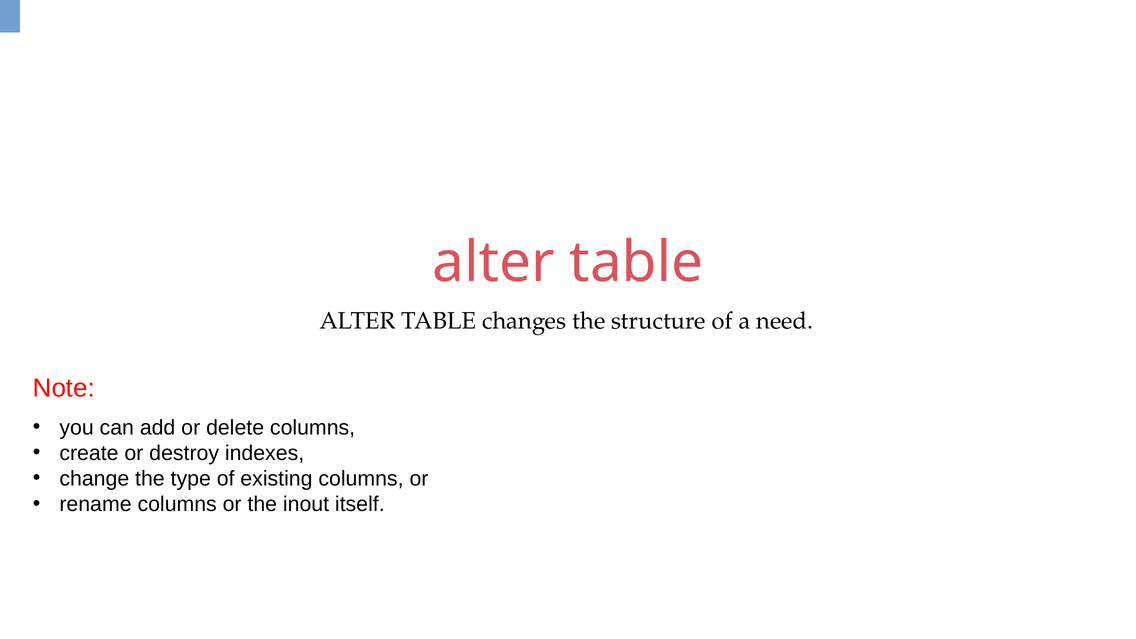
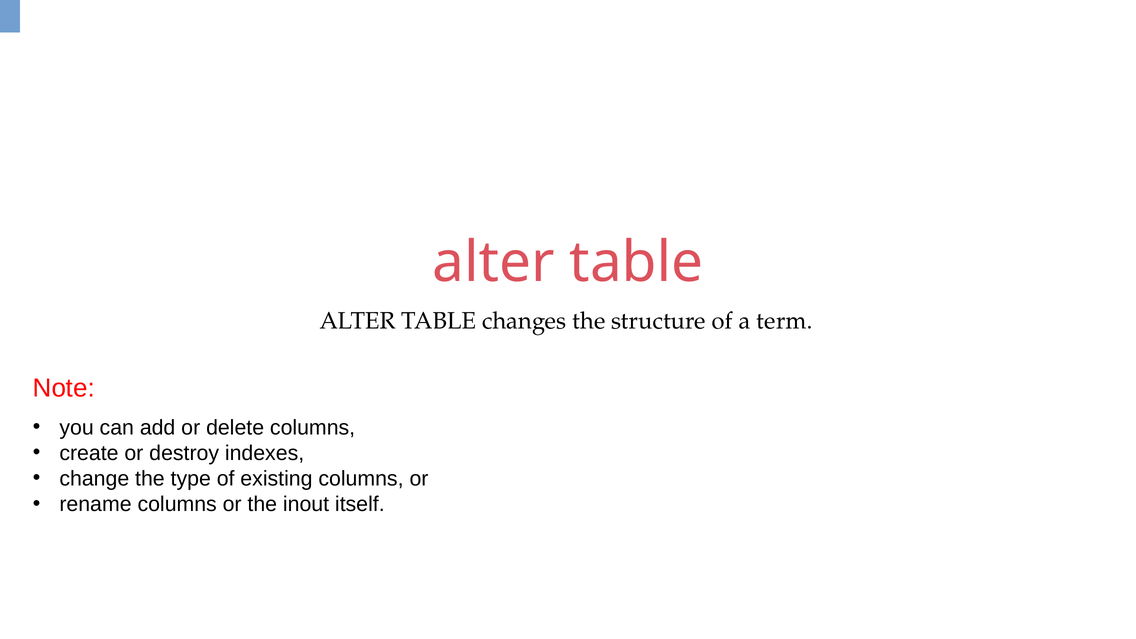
need: need -> term
